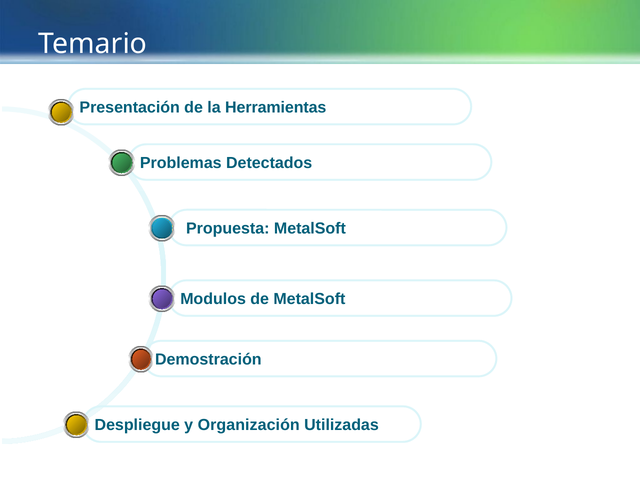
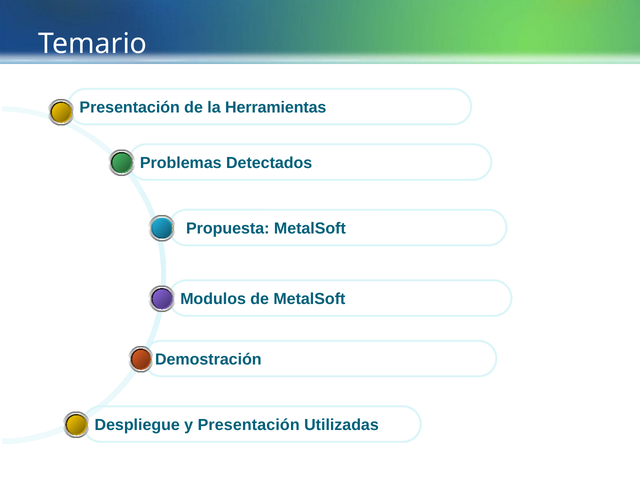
y Organización: Organización -> Presentación
